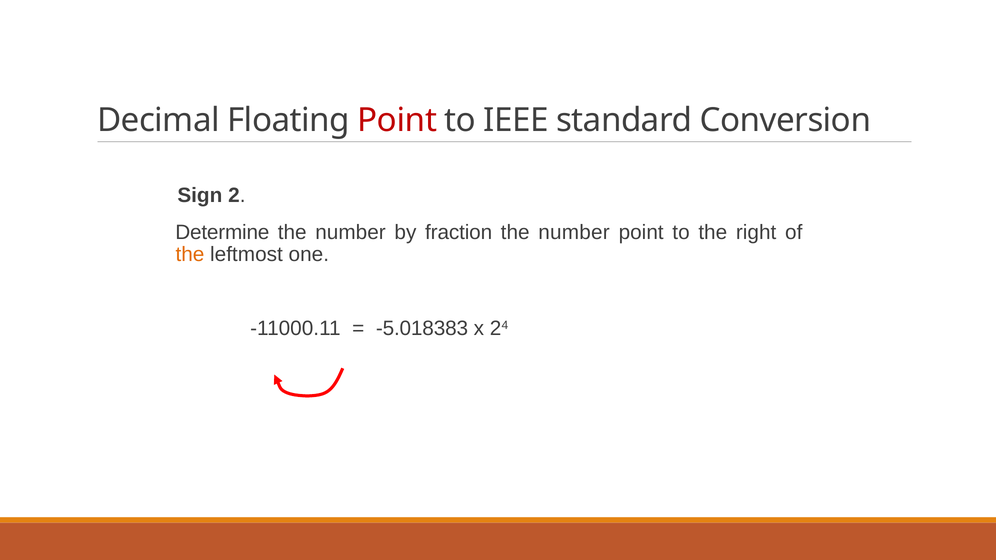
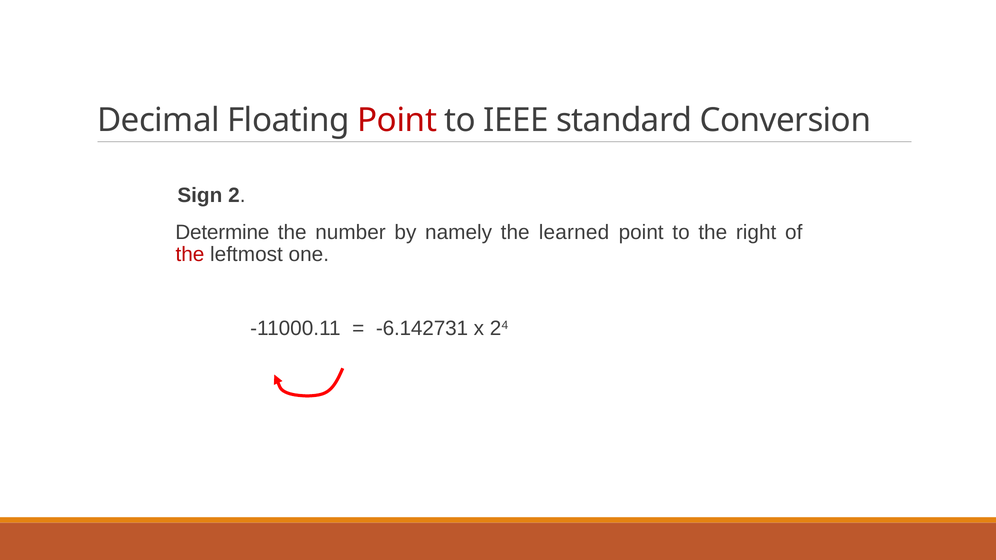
fraction: fraction -> namely
number at (574, 232): number -> learned
the at (190, 255) colour: orange -> red
-5.018383: -5.018383 -> -6.142731
